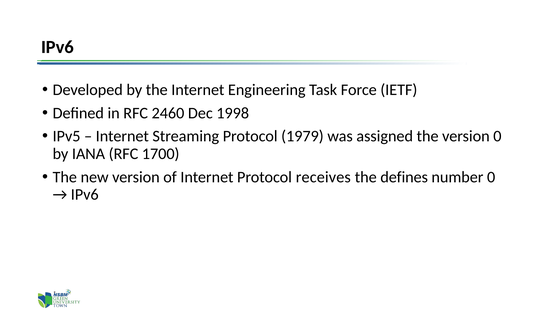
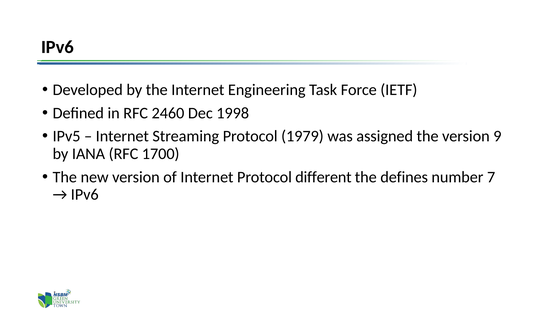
version 0: 0 -> 9
receives: receives -> different
number 0: 0 -> 7
